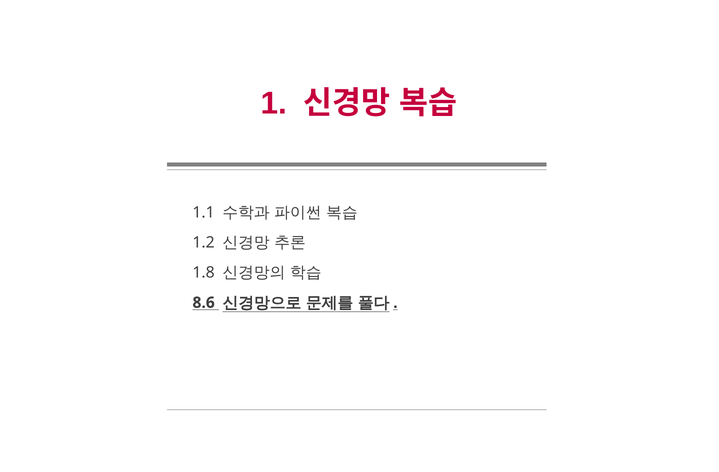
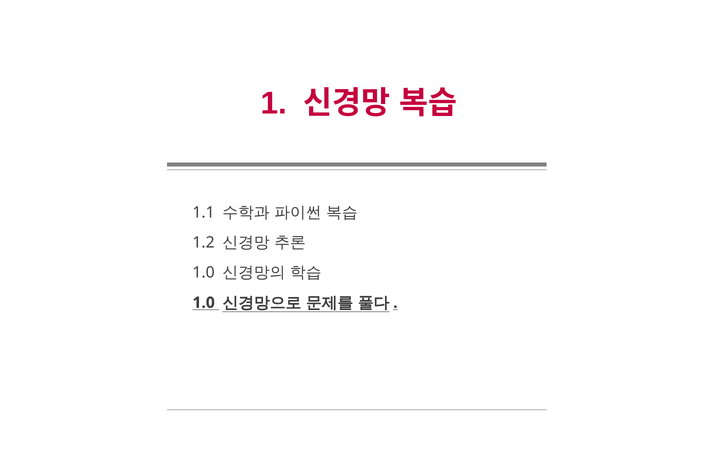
1.8 at (204, 273): 1.8 -> 1.0
8.6 at (204, 303): 8.6 -> 1.0
